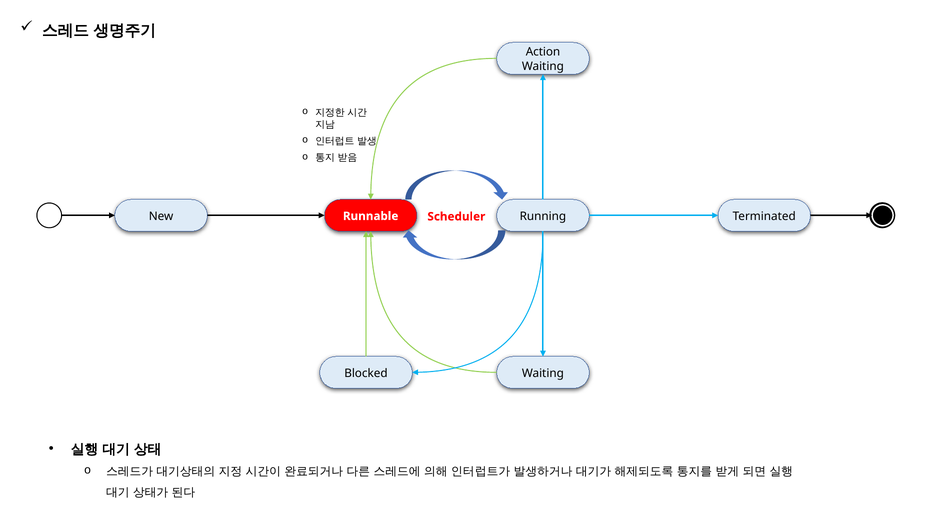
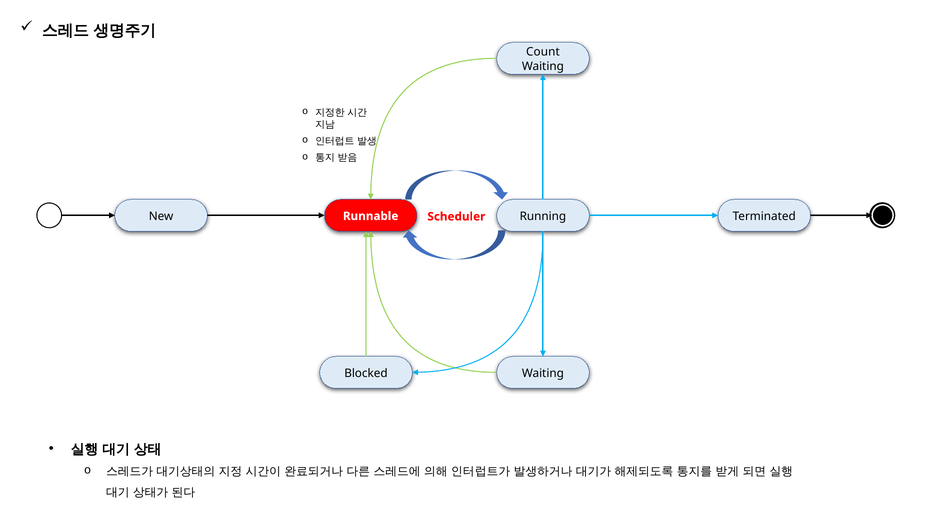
Action: Action -> Count
